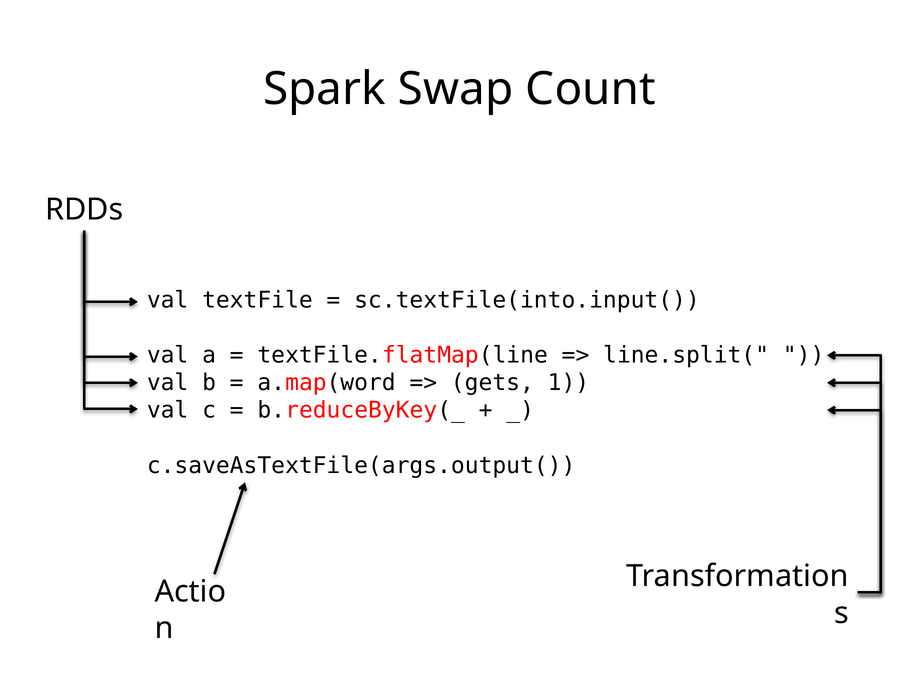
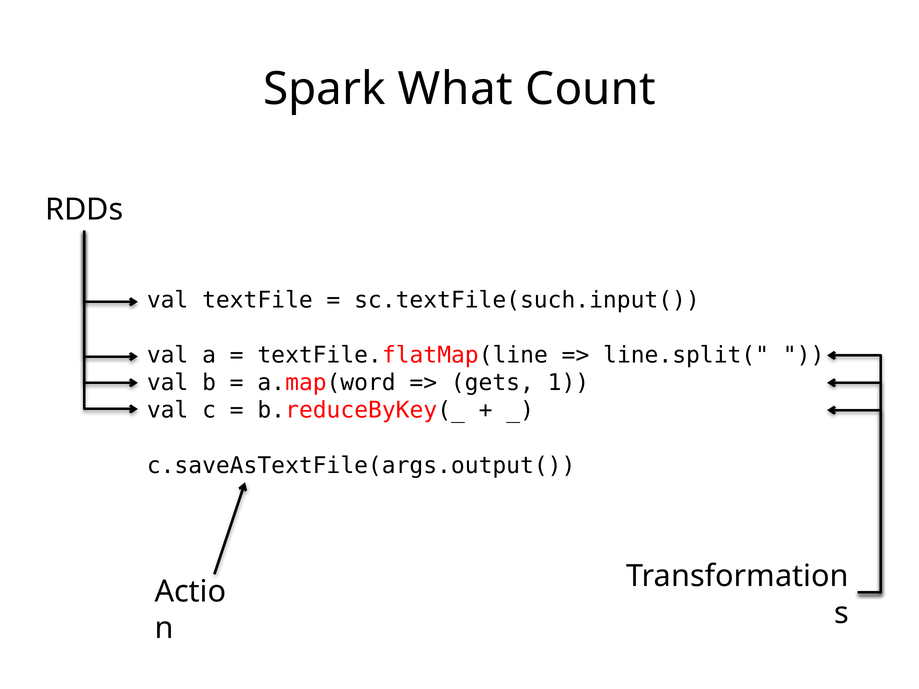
Swap: Swap -> What
sc.textFile(into.input(: sc.textFile(into.input( -> sc.textFile(such.input(
